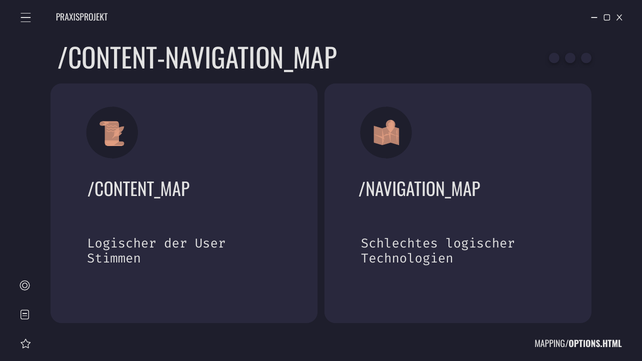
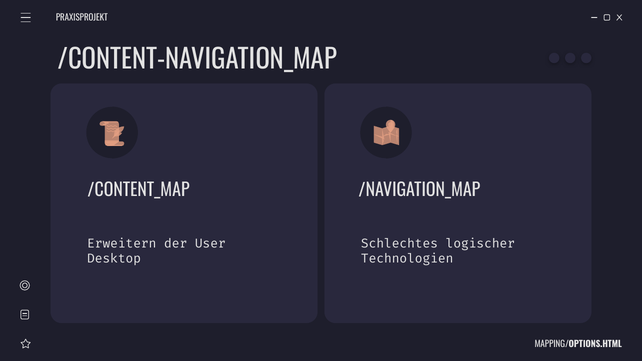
Logischer at (122, 244): Logischer -> Erweitern
Stimmen: Stimmen -> Desktop
